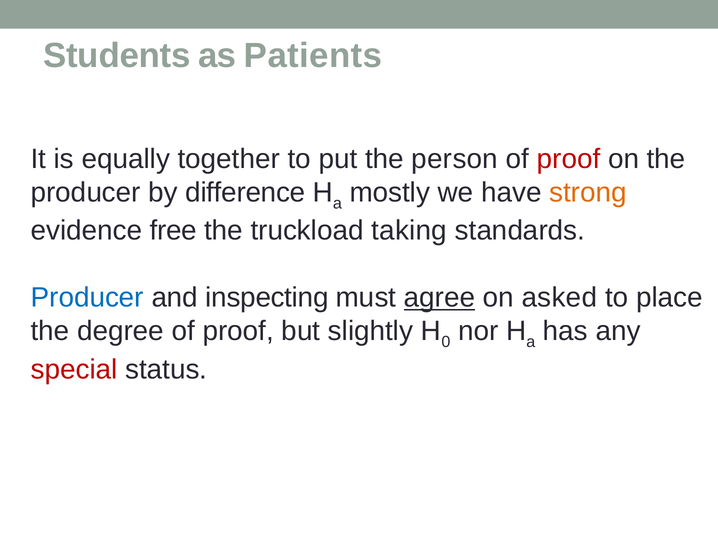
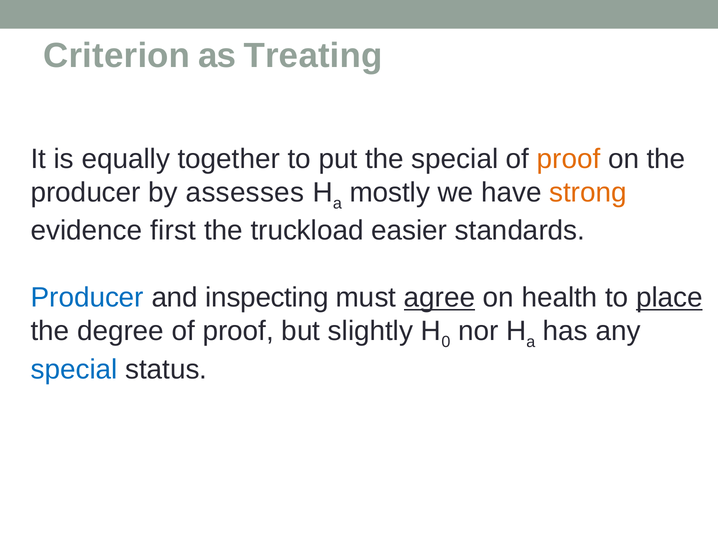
Students: Students -> Criterion
Patients: Patients -> Treating
the person: person -> special
proof at (569, 159) colour: red -> orange
difference: difference -> assesses
free: free -> first
taking: taking -> easier
asked: asked -> health
place underline: none -> present
special at (74, 369) colour: red -> blue
